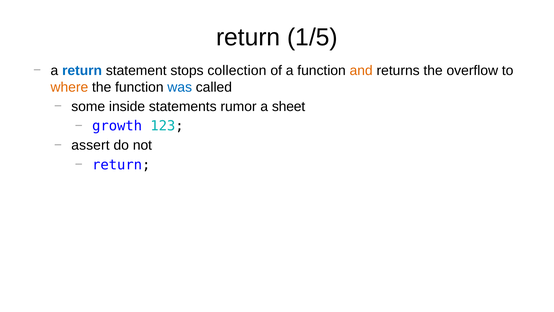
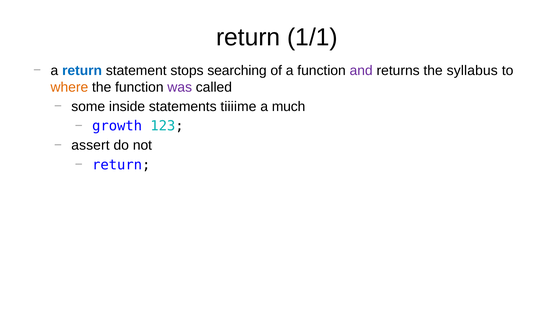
1/5: 1/5 -> 1/1
collection: collection -> searching
and colour: orange -> purple
overflow: overflow -> syllabus
was colour: blue -> purple
rumor: rumor -> tiiiime
sheet: sheet -> much
